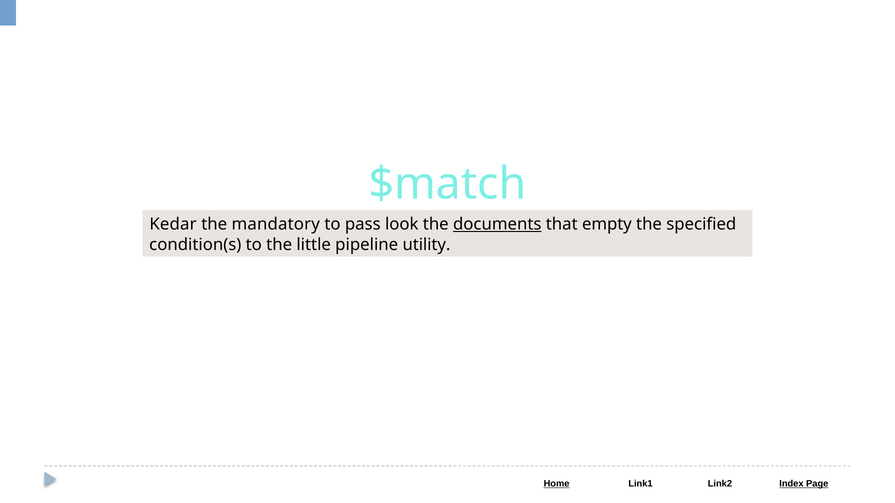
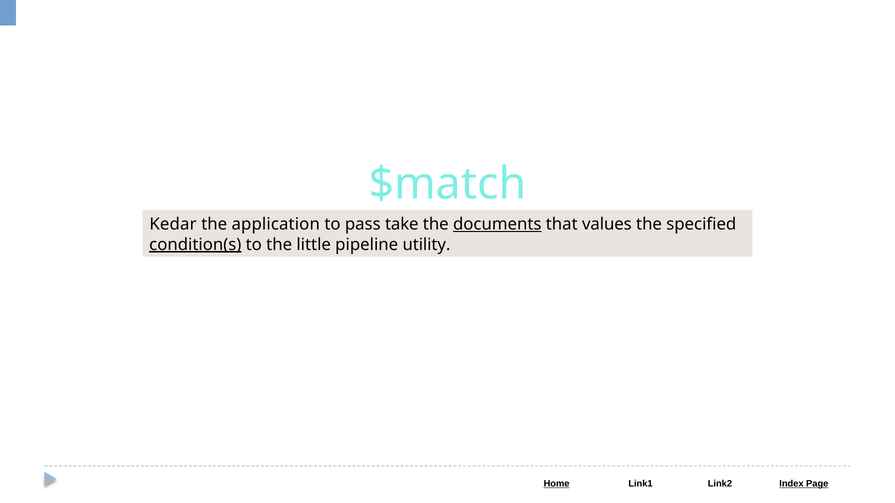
mandatory: mandatory -> application
look: look -> take
empty: empty -> values
condition(s underline: none -> present
